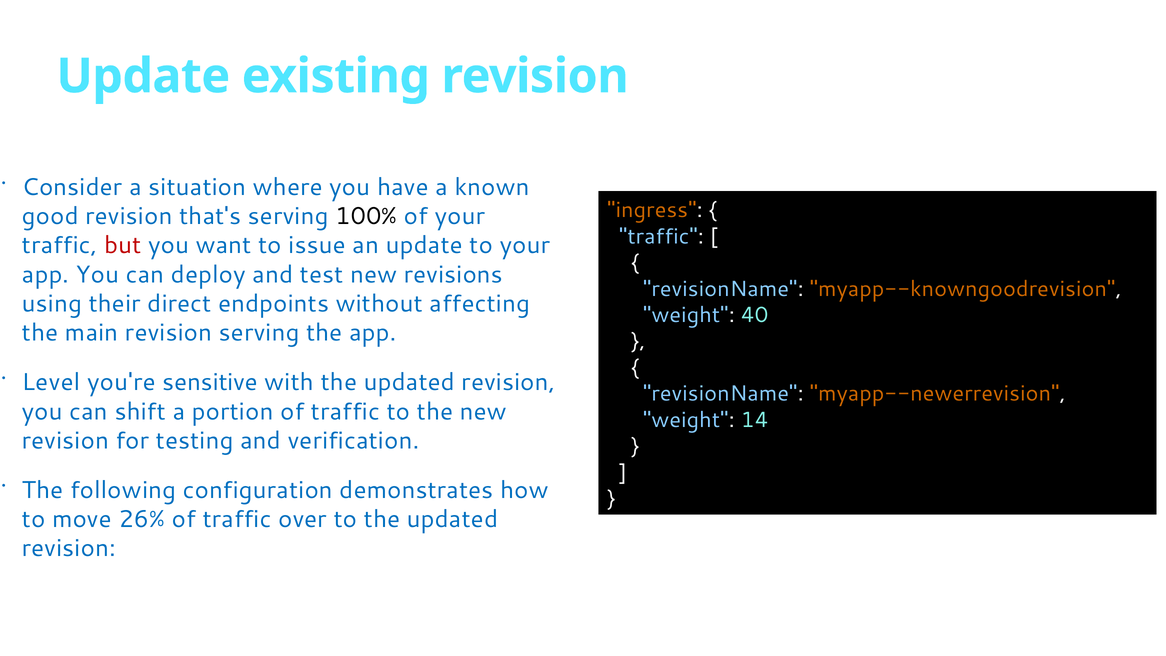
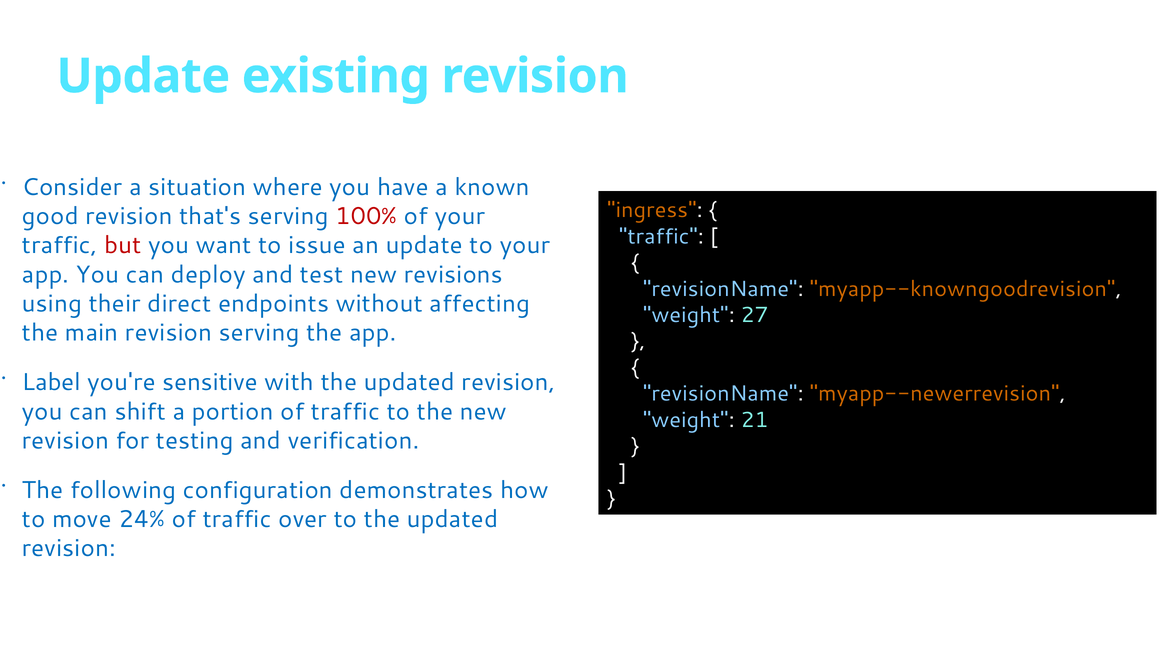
100% colour: black -> red
40: 40 -> 27
Level: Level -> Label
14: 14 -> 21
26%: 26% -> 24%
